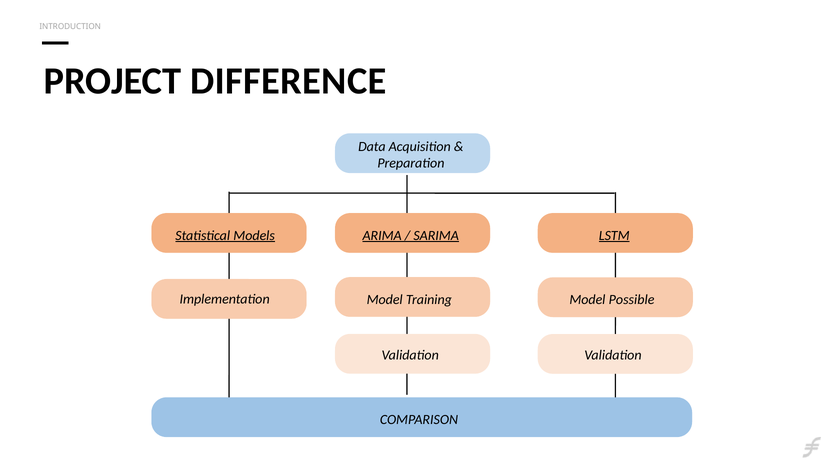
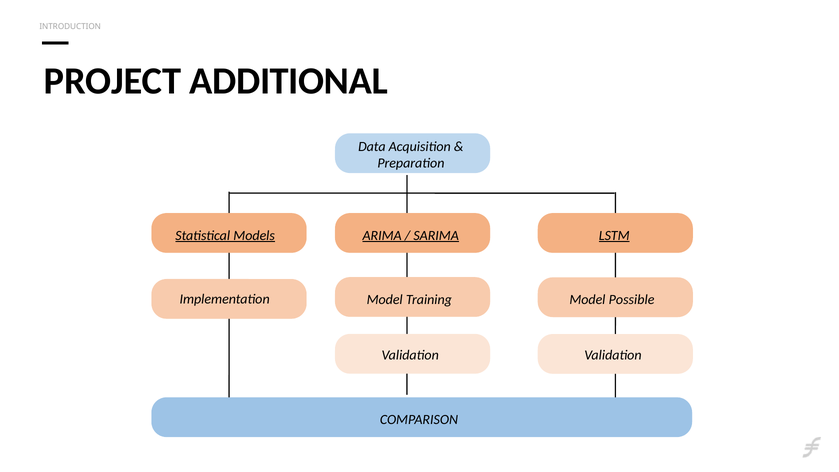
DIFFERENCE: DIFFERENCE -> ADDITIONAL
